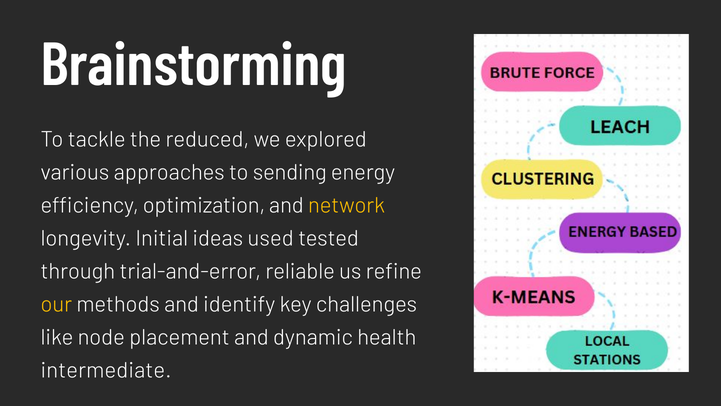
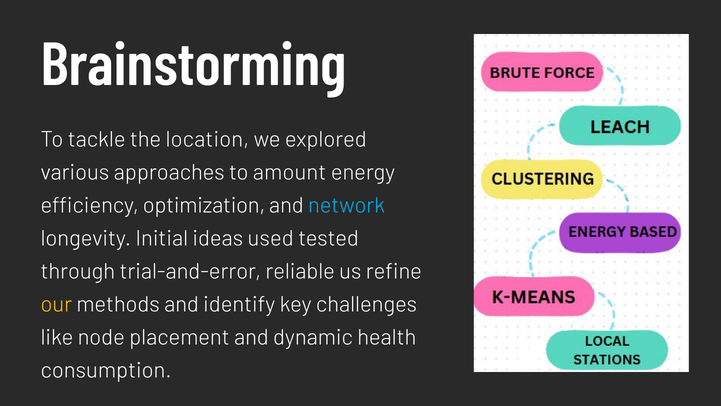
reduced: reduced -> location
sending: sending -> amount
network colour: yellow -> light blue
intermediate: intermediate -> consumption
